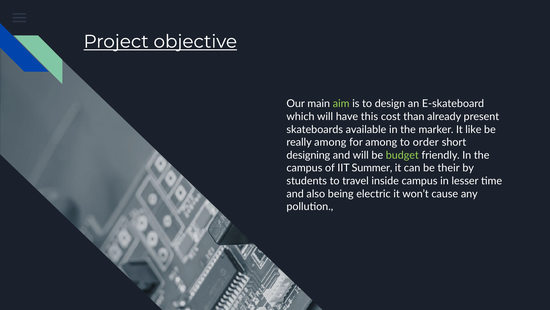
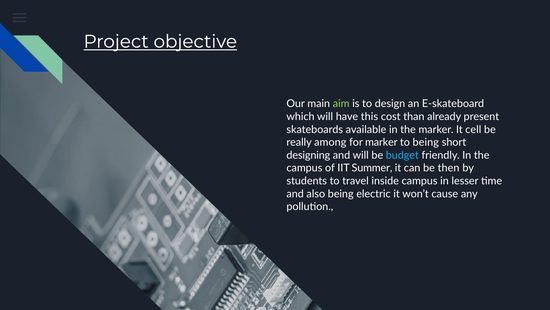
like: like -> cell
for among: among -> marker
to order: order -> being
budget colour: light green -> light blue
their: their -> then
